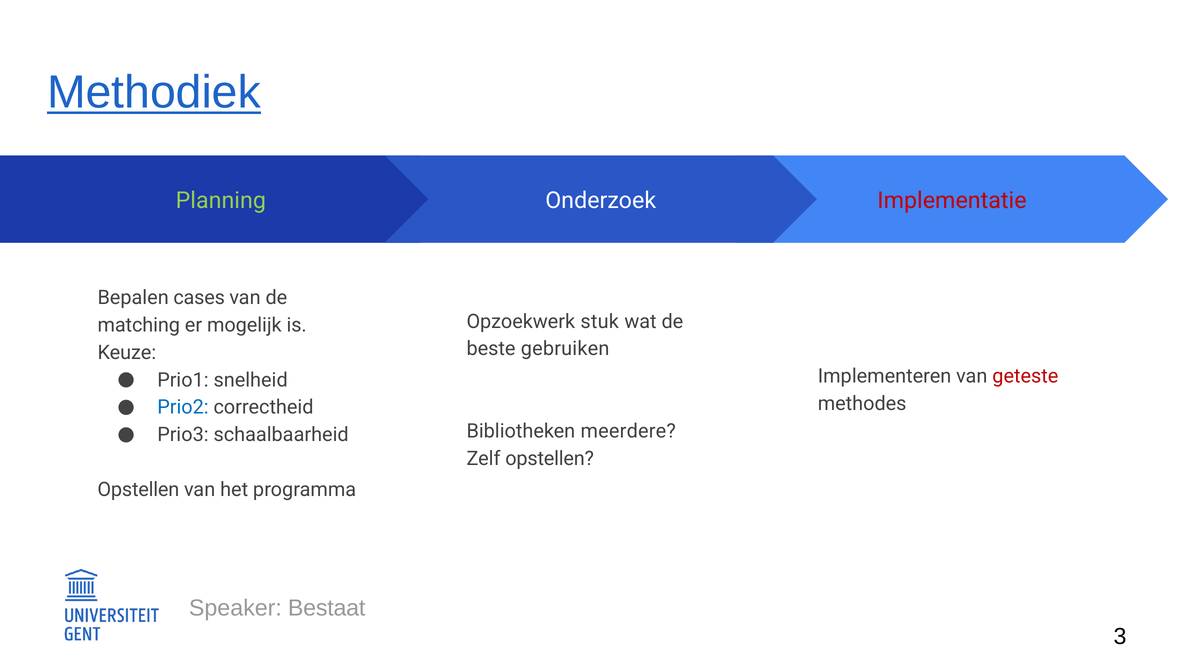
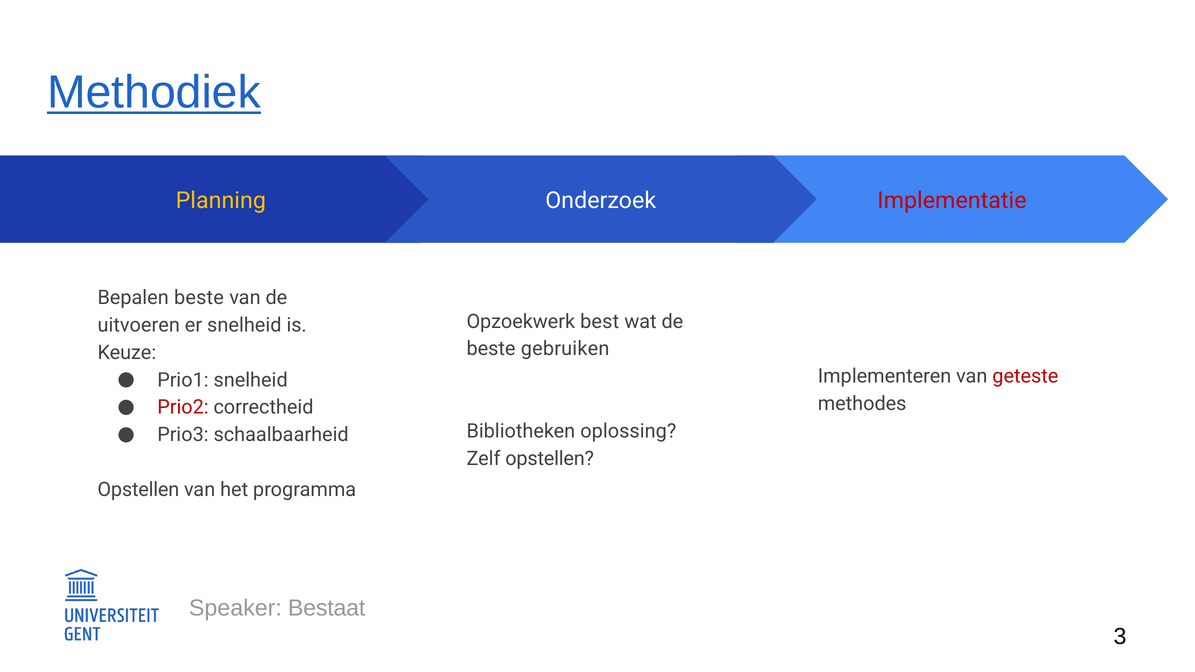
Planning colour: light green -> yellow
Bepalen cases: cases -> beste
stuk: stuk -> best
matching: matching -> uitvoeren
er mogelijk: mogelijk -> snelheid
Prio2 colour: blue -> red
meerdere: meerdere -> oplossing
